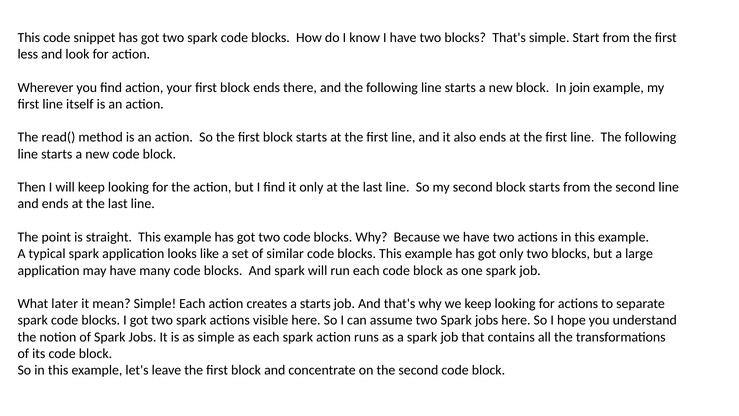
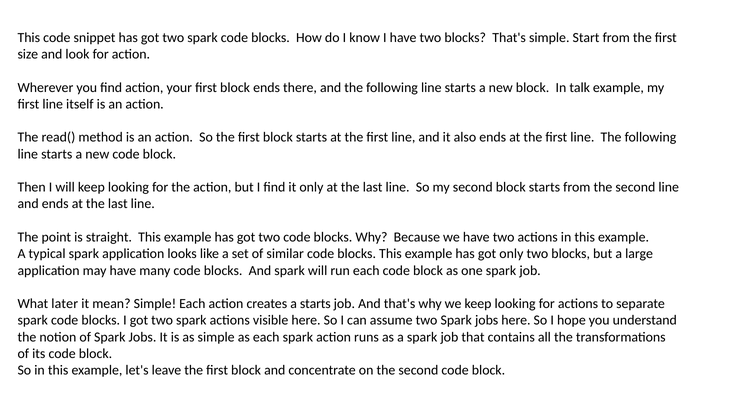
less: less -> size
join: join -> talk
